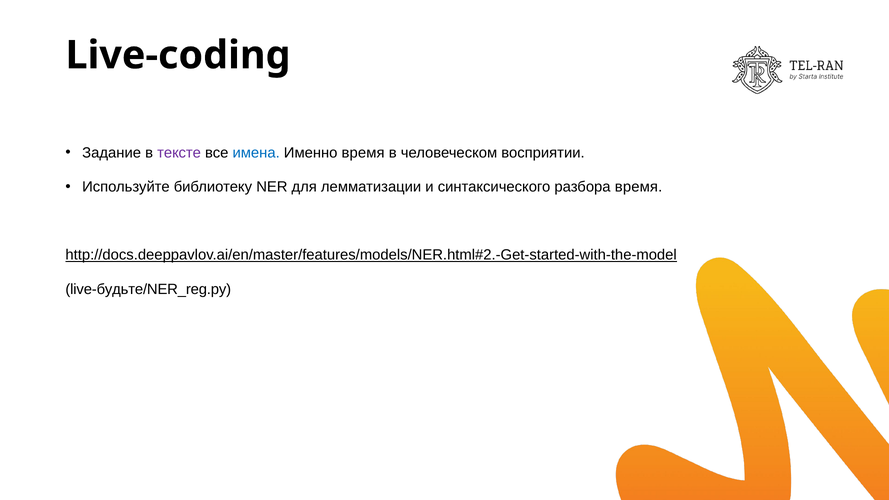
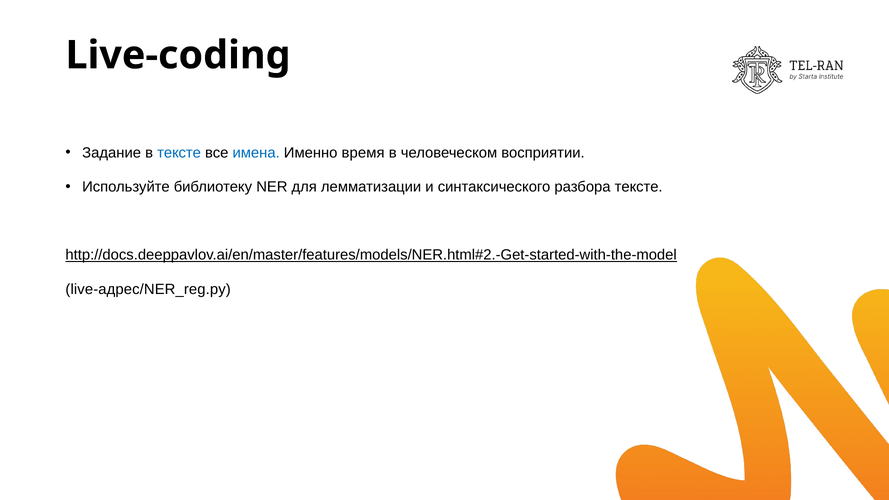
тексте at (179, 153) colour: purple -> blue
разбора время: время -> тексте
live-будьте/NER_reg.py: live-будьте/NER_reg.py -> live-адрес/NER_reg.py
